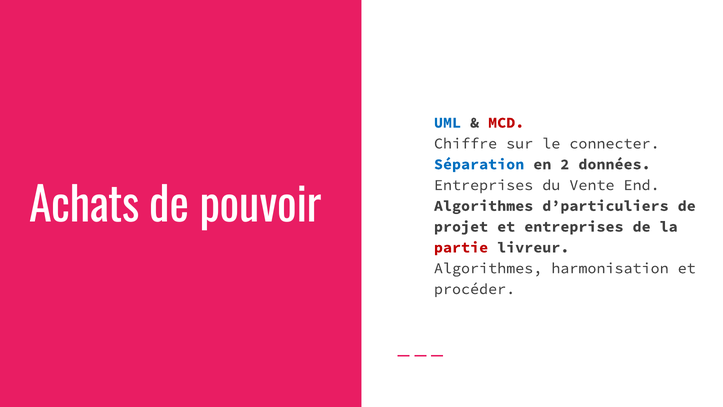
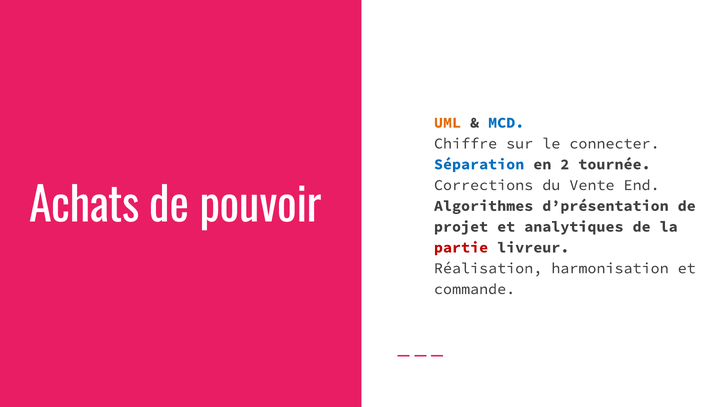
UML colour: blue -> orange
MCD colour: red -> blue
données: données -> tournée
Entreprises at (484, 185): Entreprises -> Corrections
d’particuliers: d’particuliers -> d’présentation
et entreprises: entreprises -> analytiques
Algorithmes at (488, 268): Algorithmes -> Réalisation
procéder: procéder -> commande
